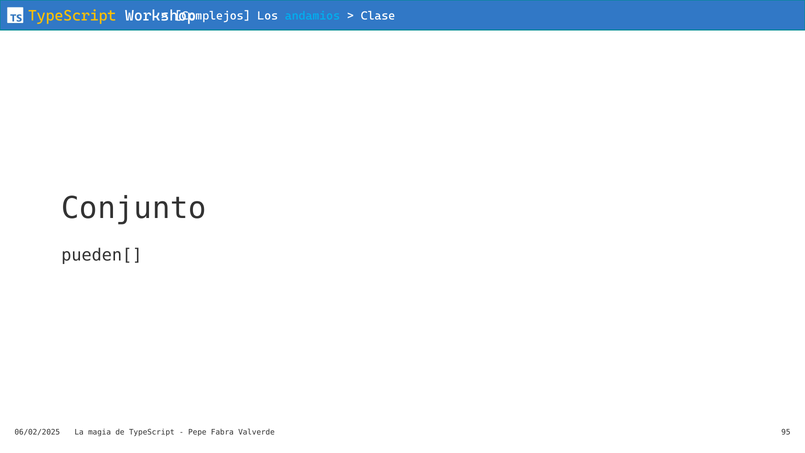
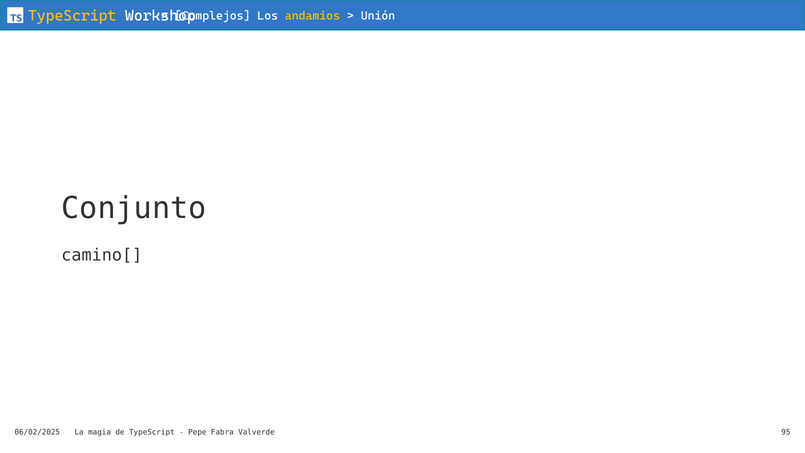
andamios colour: light blue -> yellow
Clase: Clase -> Unión
pueden[: pueden[ -> camino[
